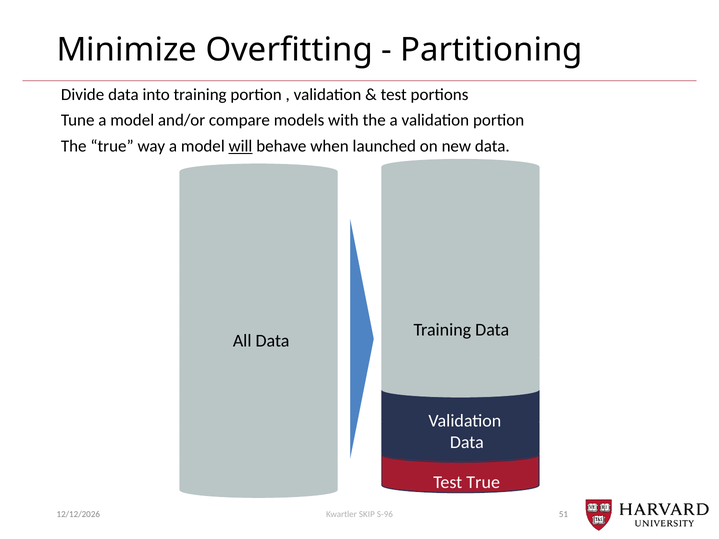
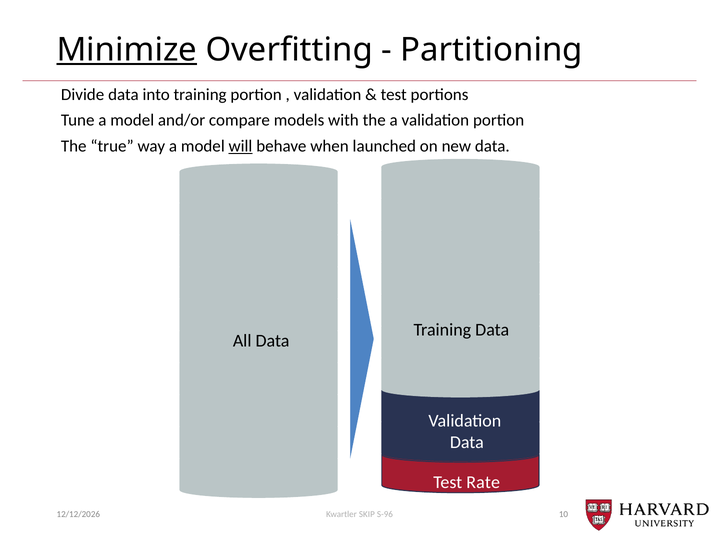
Minimize underline: none -> present
Test True: True -> Rate
51: 51 -> 10
